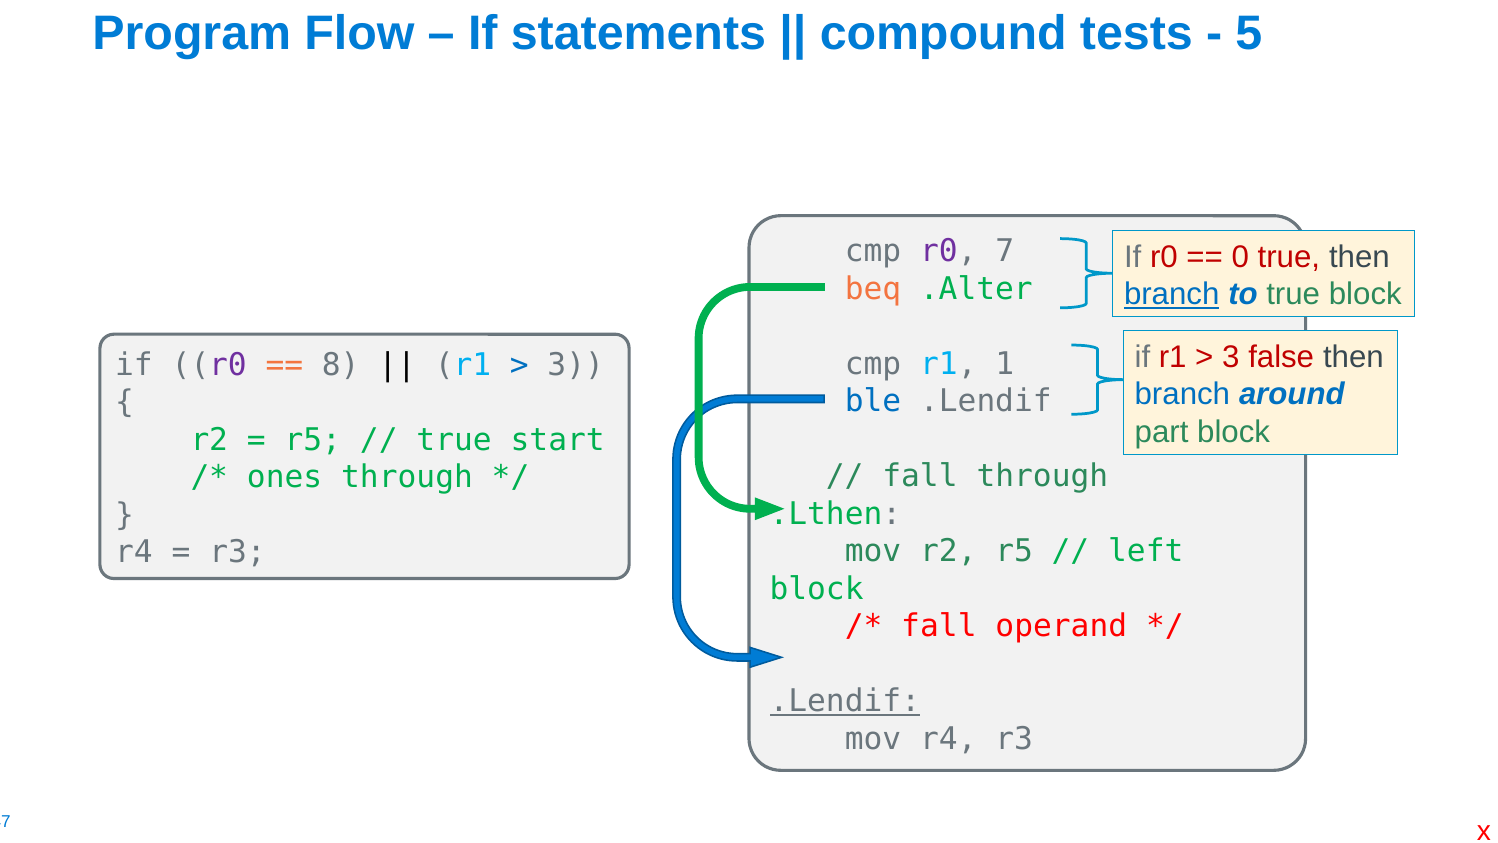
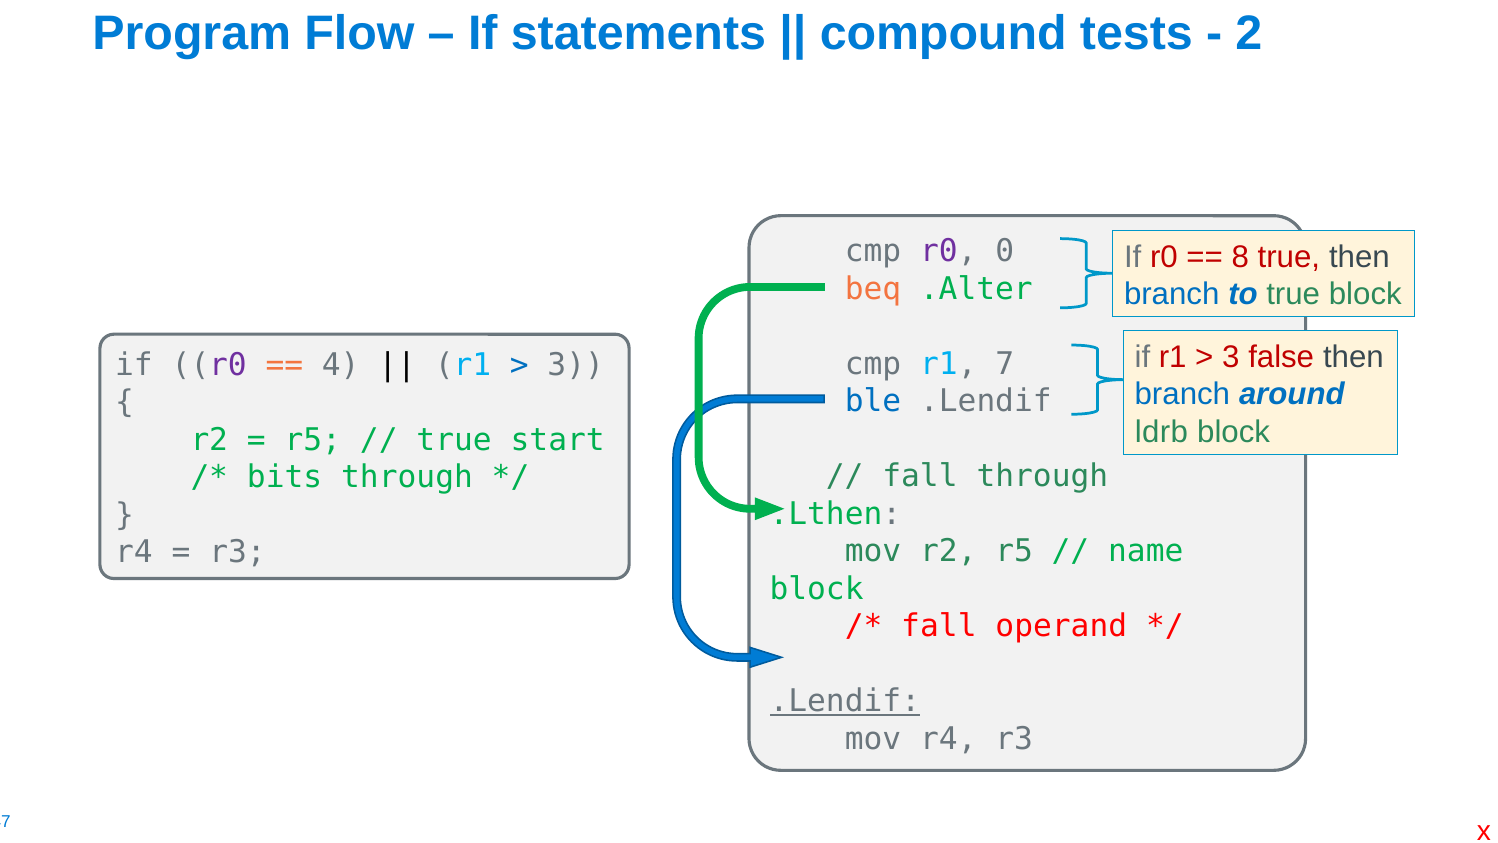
5: 5 -> 2
7: 7 -> 0
0: 0 -> 8
branch at (1172, 294) underline: present -> none
1: 1 -> 7
8: 8 -> 4
part: part -> ldrb
ones: ones -> bits
left: left -> name
